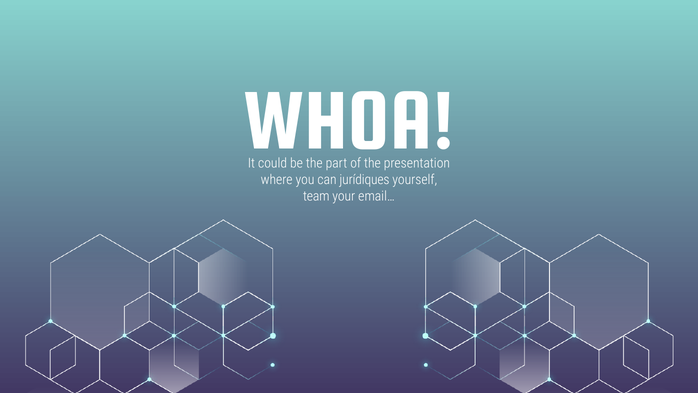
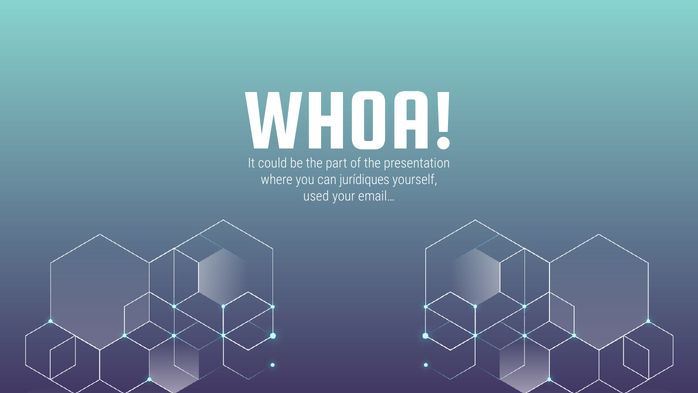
team: team -> used
